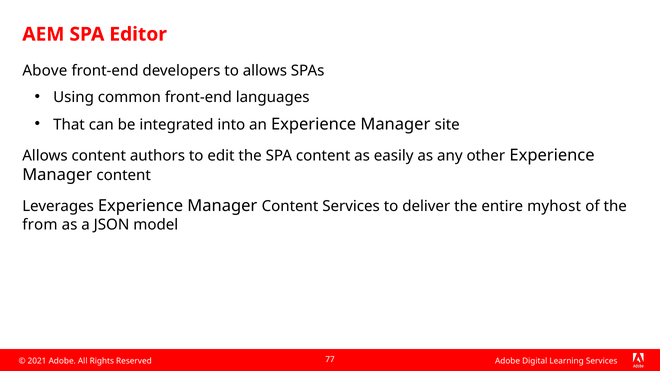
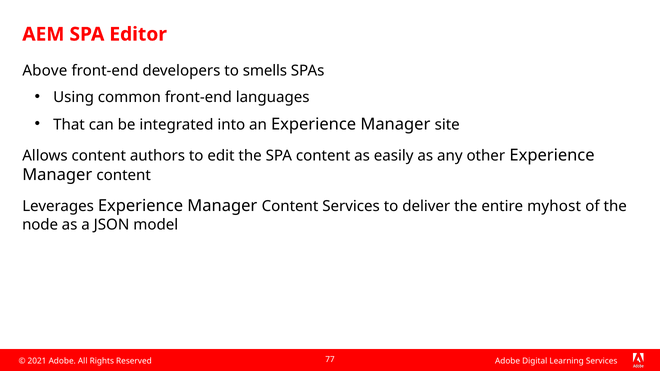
to allows: allows -> smells
from: from -> node
